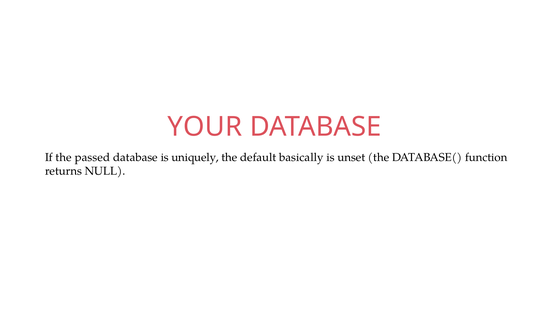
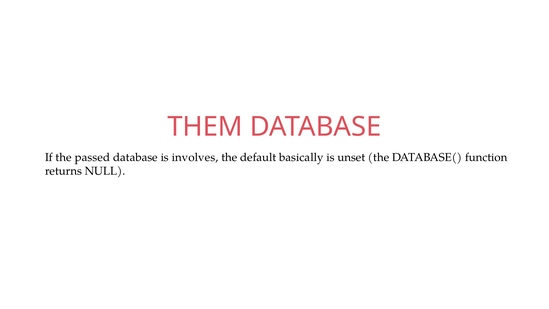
YOUR: YOUR -> THEM
uniquely: uniquely -> involves
